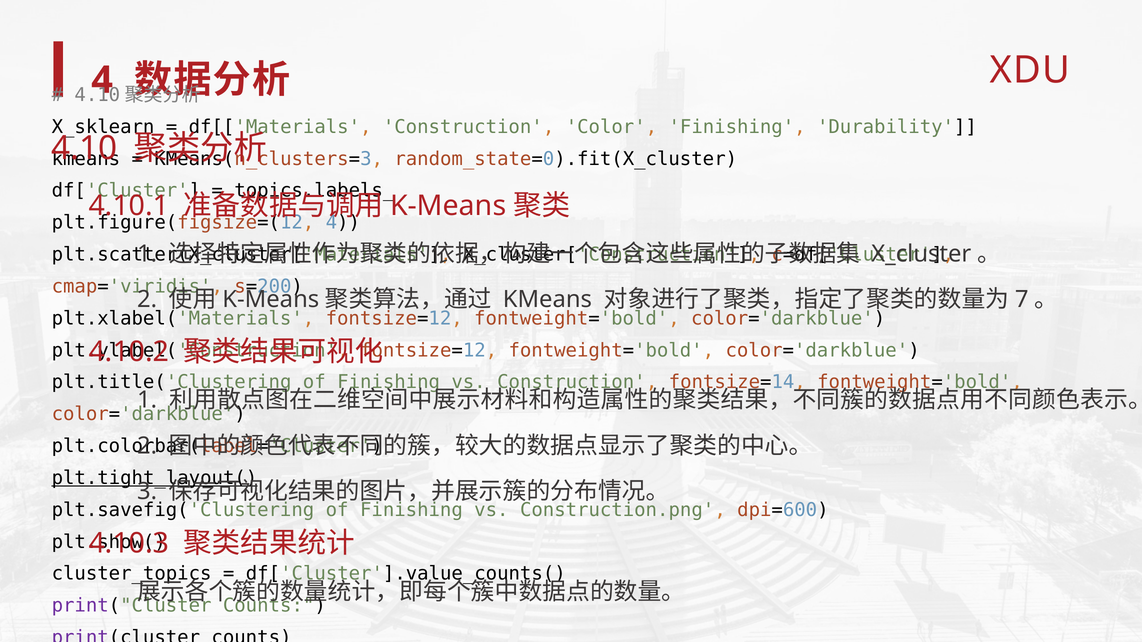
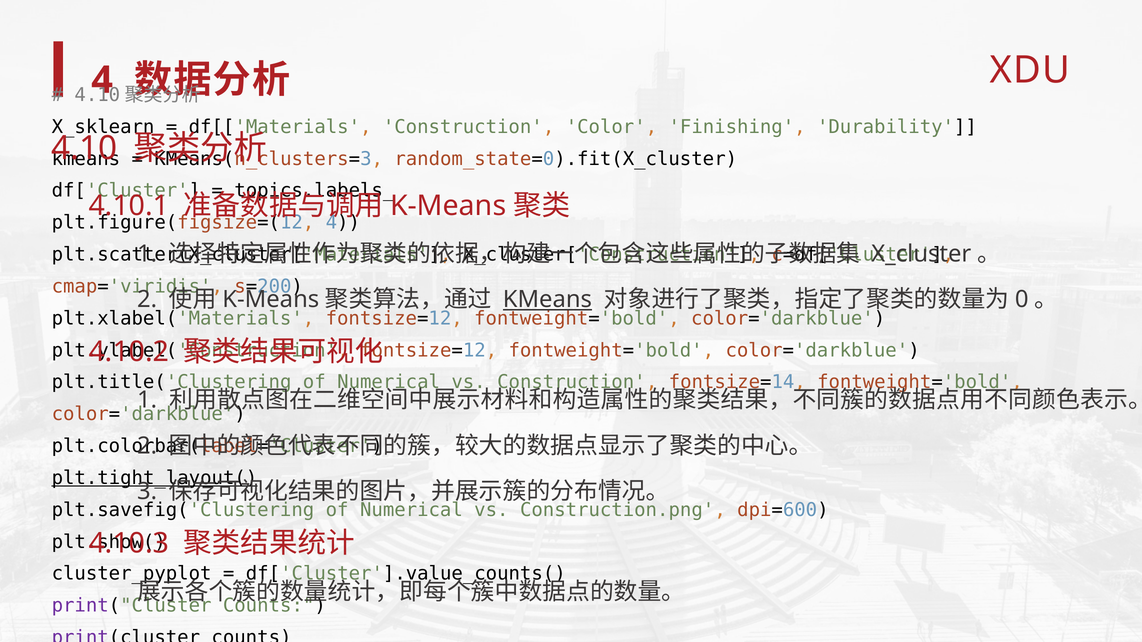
KMeans at (547, 300) underline: none -> present
7: 7 -> 0
plt.title('Clustering of Finishing: Finishing -> Numerical
plt.savefig('Clustering of Finishing: Finishing -> Numerical
cluster_topics: cluster_topics -> cluster_pyplot
